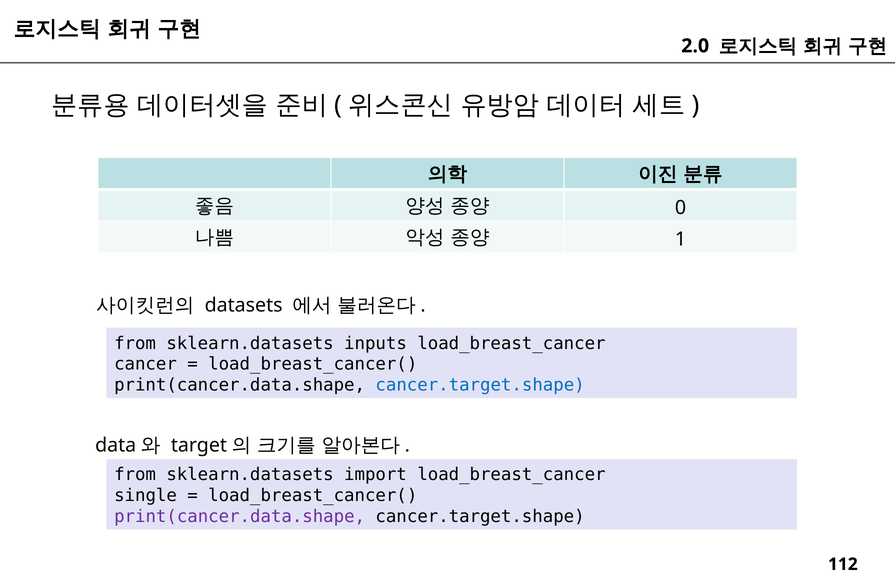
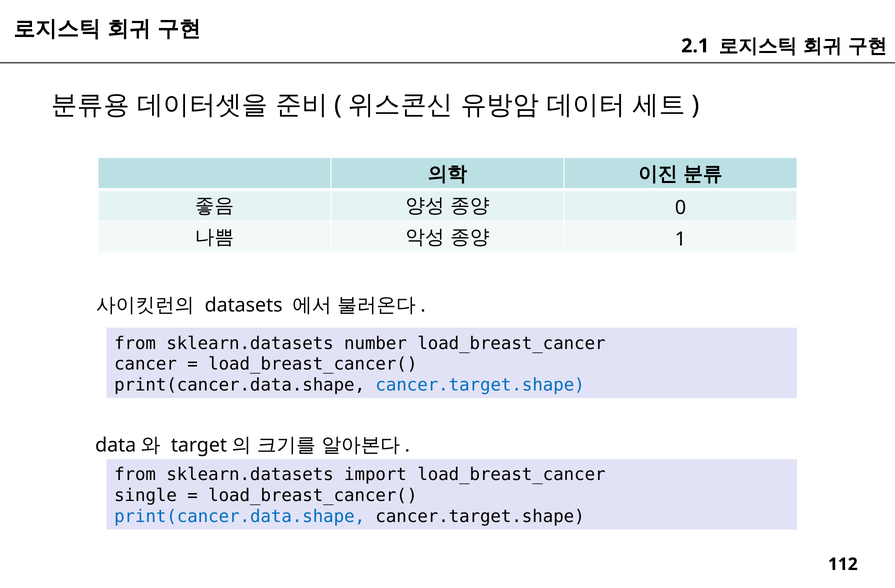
2.0: 2.0 -> 2.1
inputs: inputs -> number
print(cancer.data.shape at (240, 516) colour: purple -> blue
